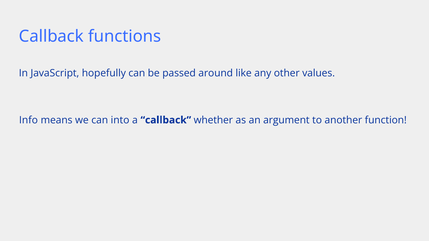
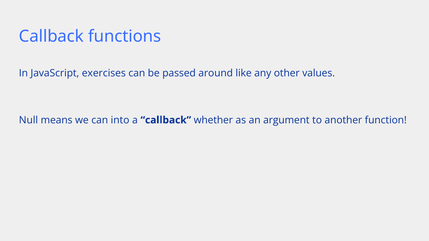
hopefully: hopefully -> exercises
Info: Info -> Null
